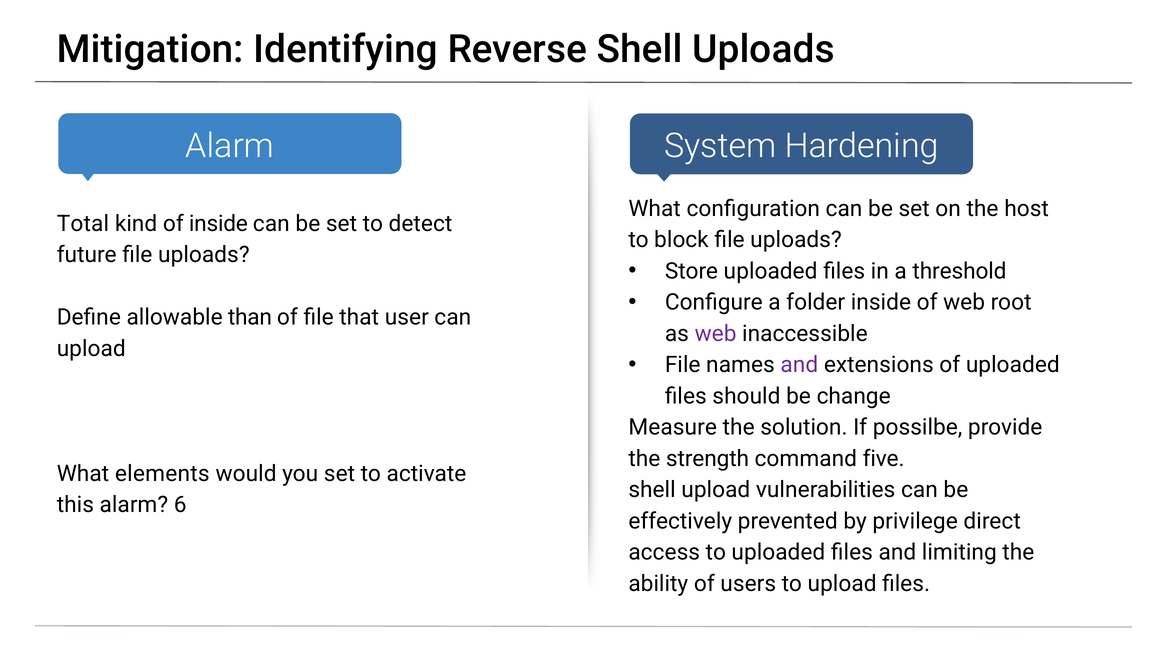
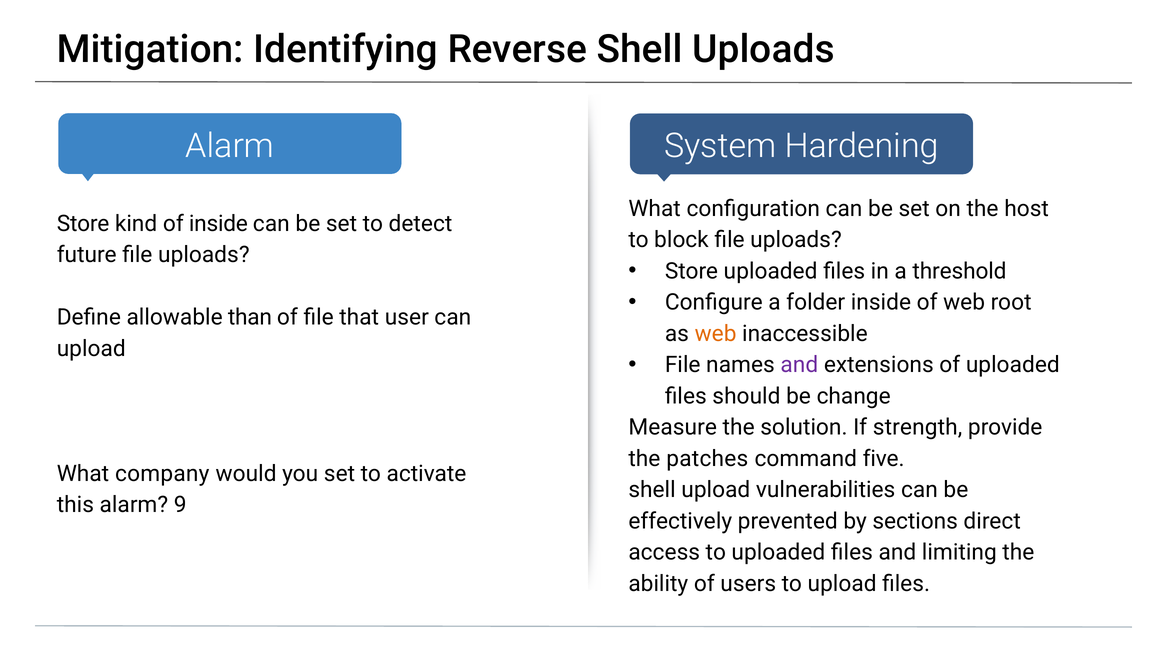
Total at (83, 224): Total -> Store
web at (716, 334) colour: purple -> orange
possilbe: possilbe -> strength
strength: strength -> patches
elements: elements -> company
6: 6 -> 9
privilege: privilege -> sections
